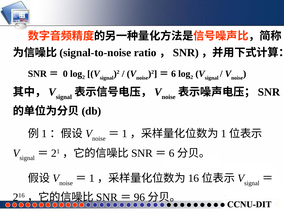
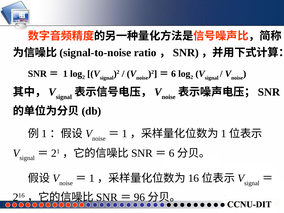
SNR＝ 0: 0 -> 1
